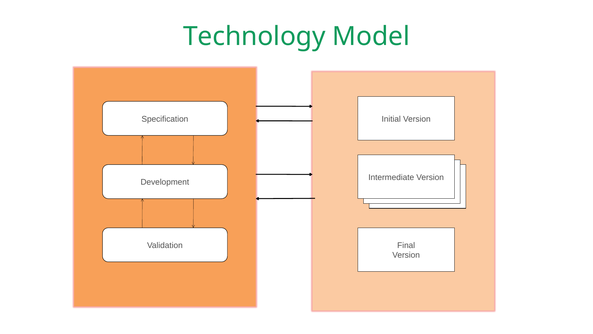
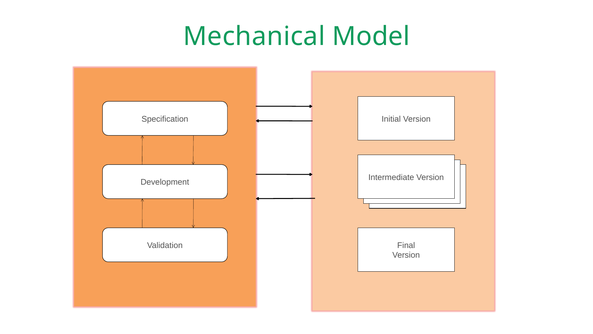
Technology: Technology -> Mechanical
